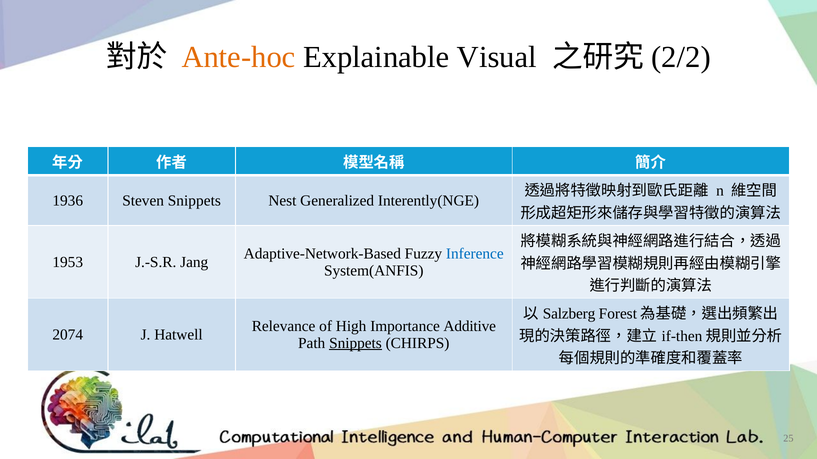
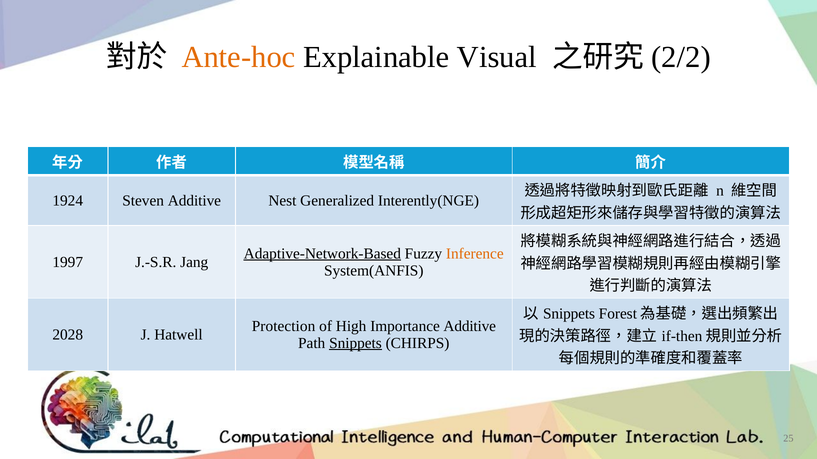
1936: 1936 -> 1924
Steven Snippets: Snippets -> Additive
Adaptive-Network-Based underline: none -> present
Inference colour: blue -> orange
1953: 1953 -> 1997
Salzberg at (569, 314): Salzberg -> Snippets
Relevance: Relevance -> Protection
2074: 2074 -> 2028
